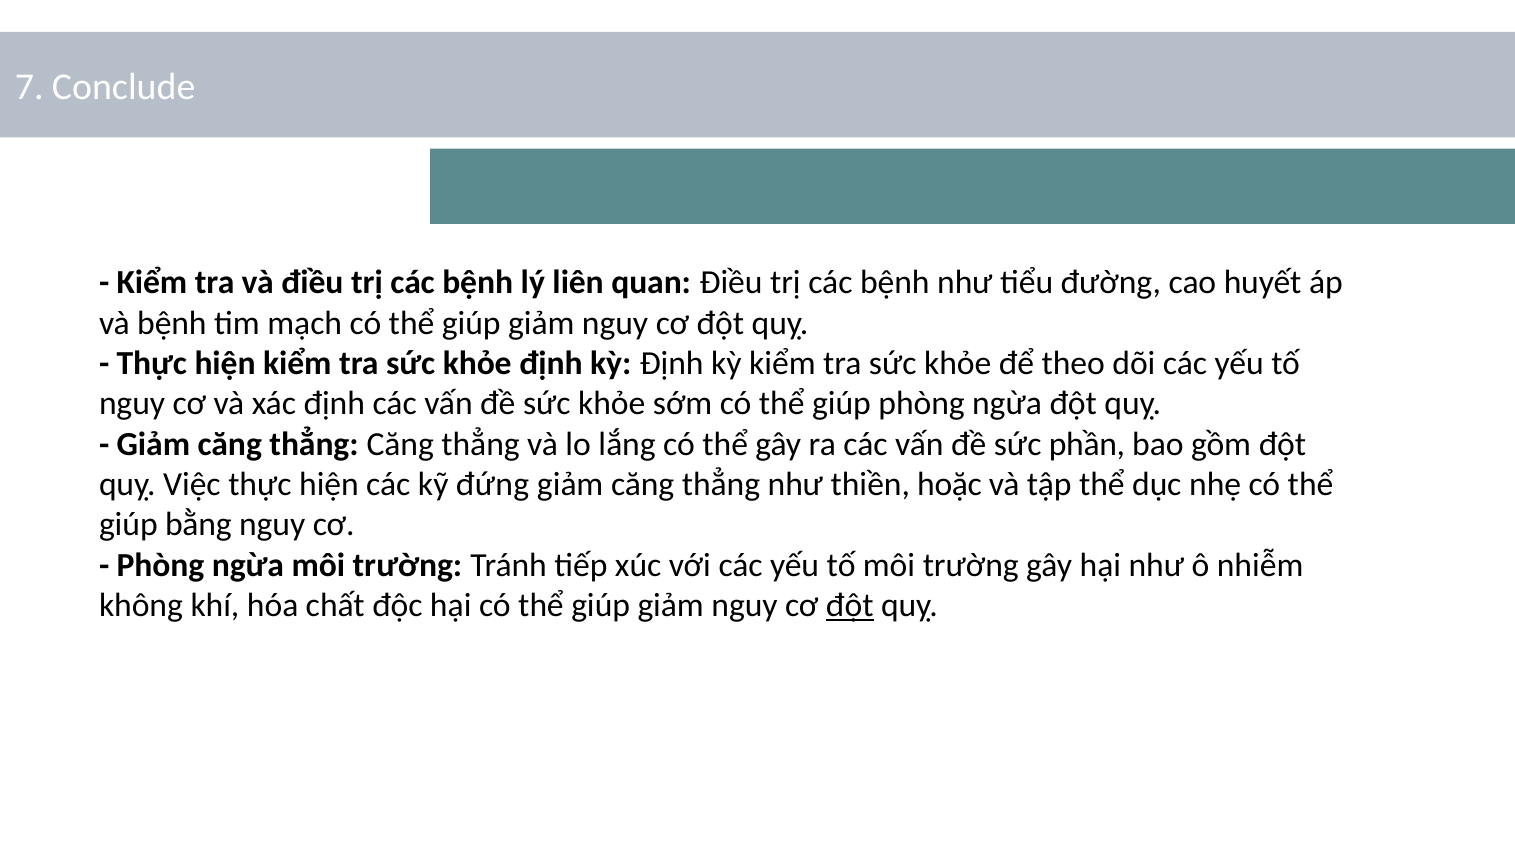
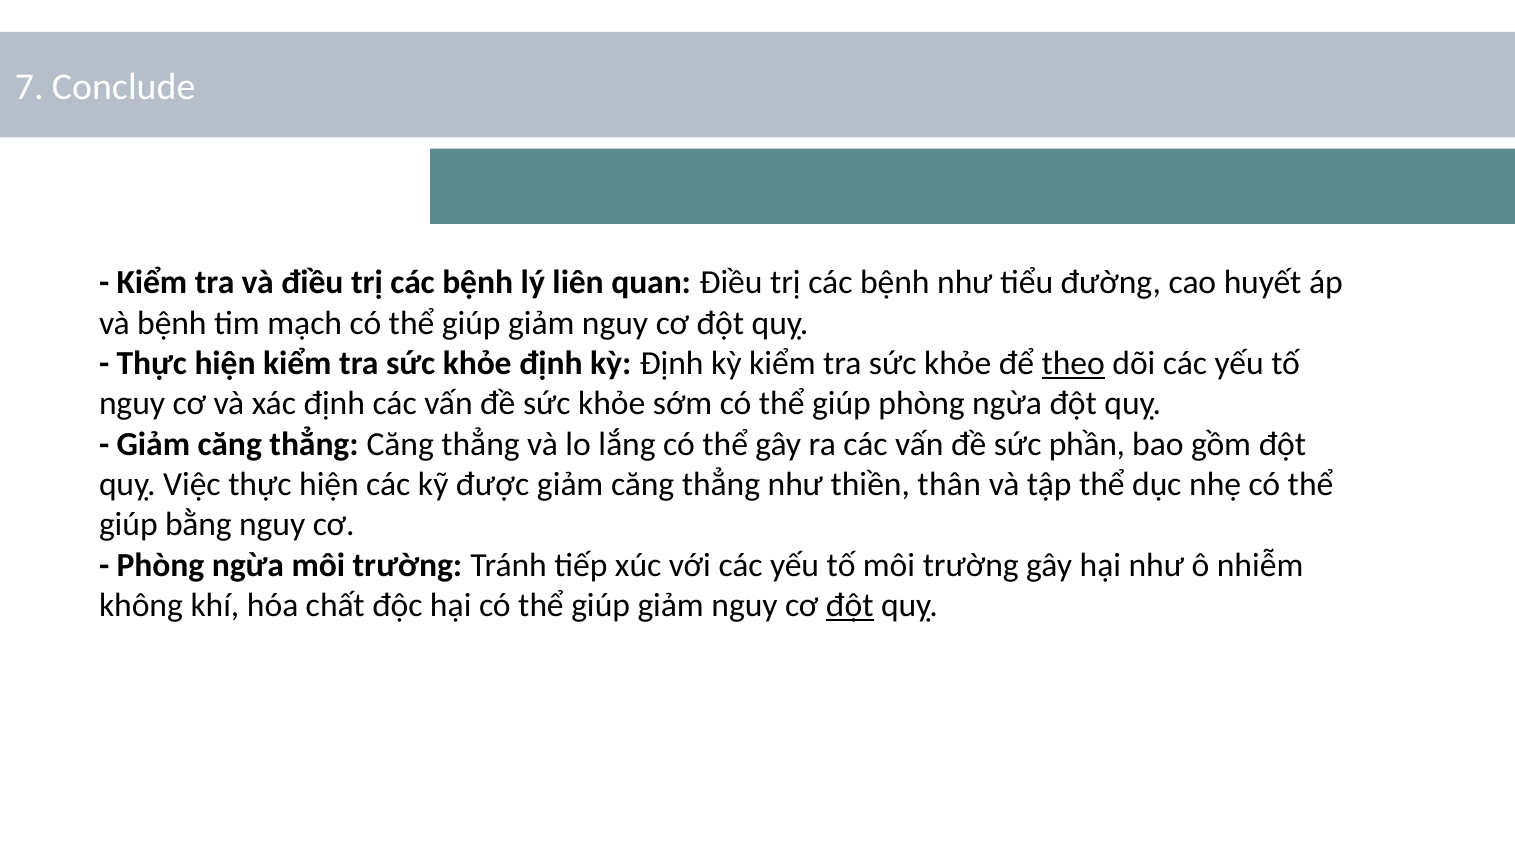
theo underline: none -> present
đứng: đứng -> được
hoặc: hoặc -> thân
